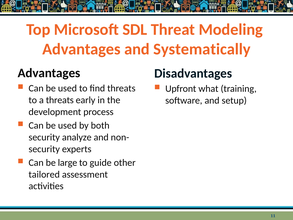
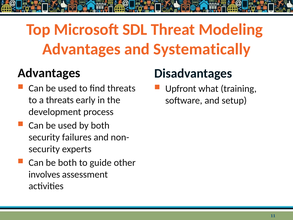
analyze: analyze -> failures
be large: large -> both
tailored: tailored -> involves
